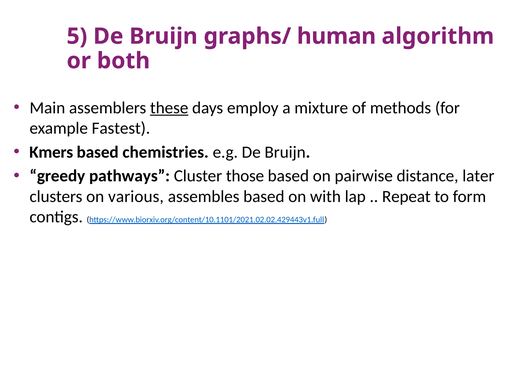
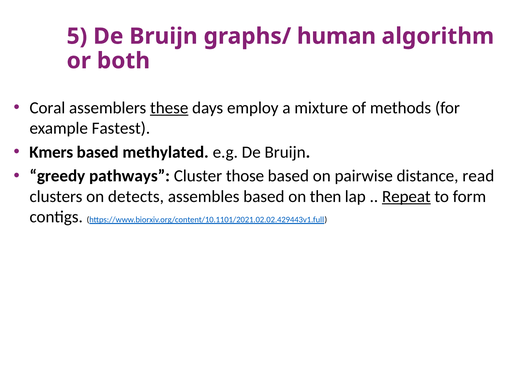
Main: Main -> Coral
chemistries: chemistries -> methylated
later: later -> read
various: various -> detects
with: with -> then
Repeat underline: none -> present
